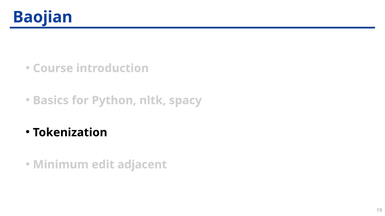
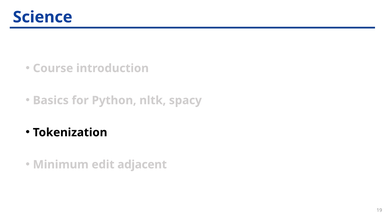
Baojian: Baojian -> Science
